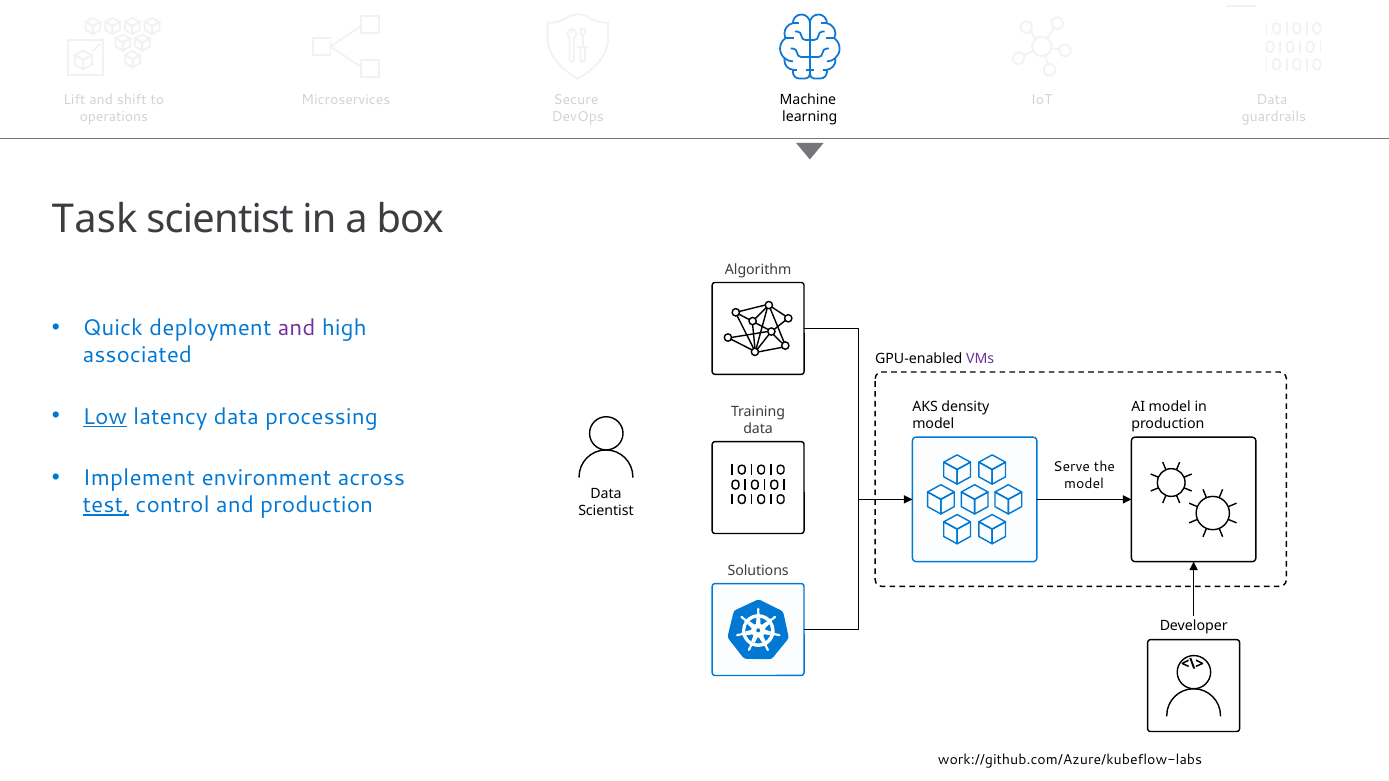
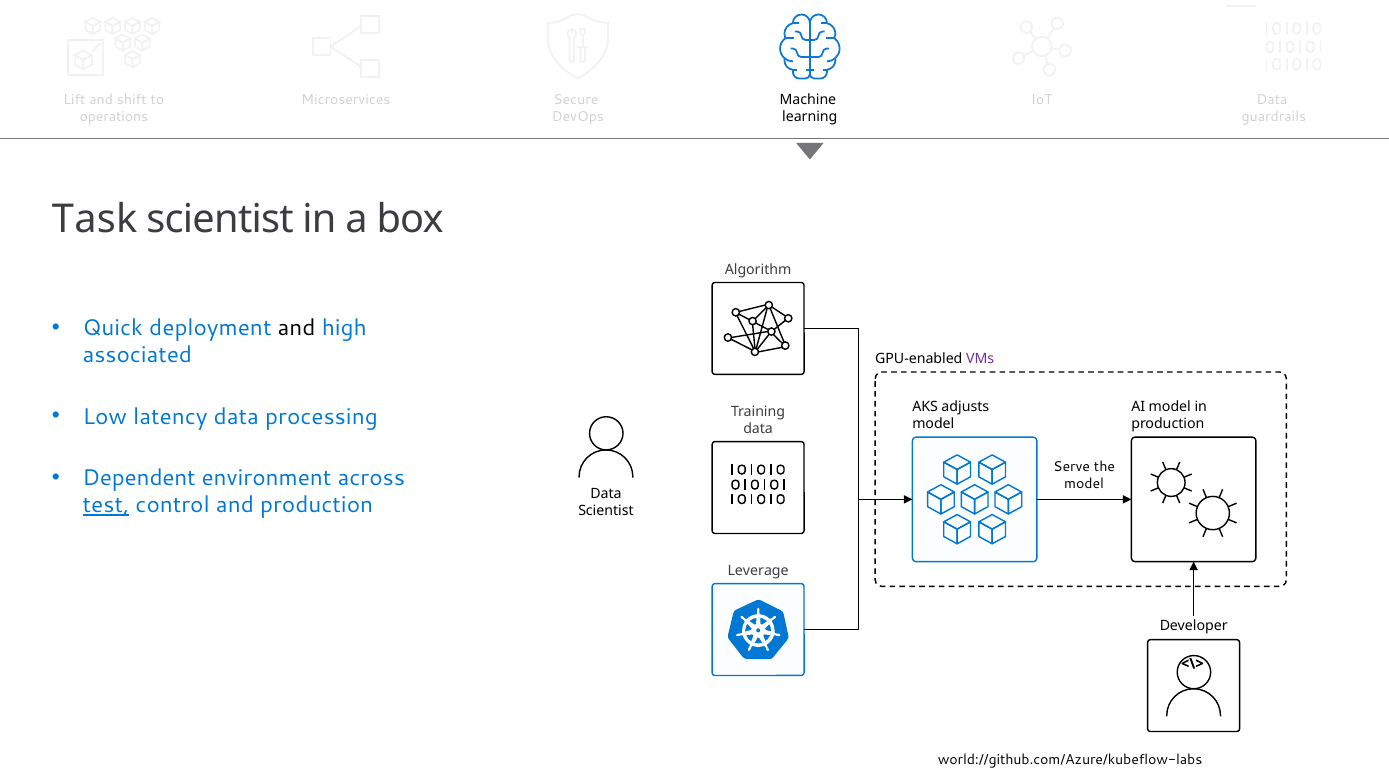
and at (297, 328) colour: purple -> black
density: density -> adjusts
Low underline: present -> none
Implement: Implement -> Dependent
Solutions: Solutions -> Leverage
work://github.com/Azure/kubeflow-labs: work://github.com/Azure/kubeflow-labs -> world://github.com/Azure/kubeflow-labs
